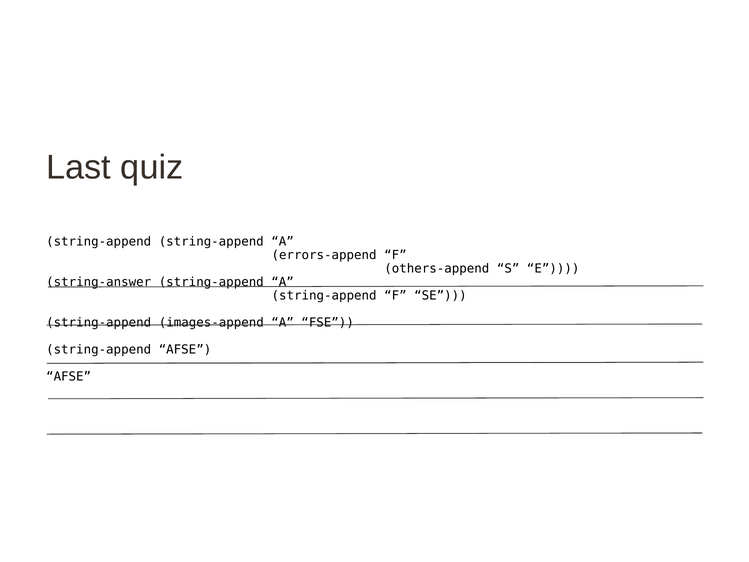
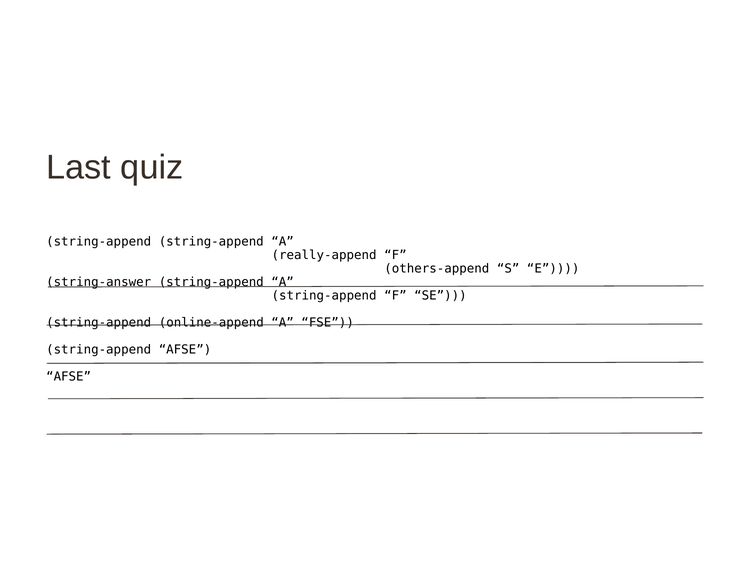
errors-append: errors-append -> really-append
images-append: images-append -> online-append
